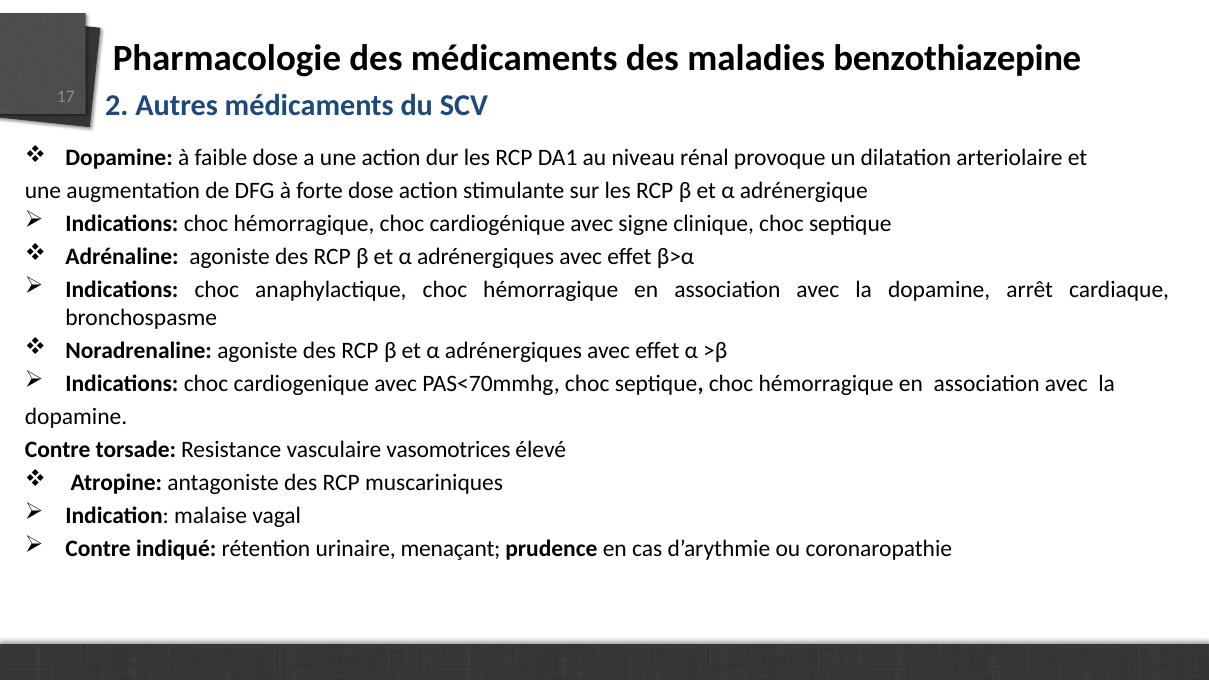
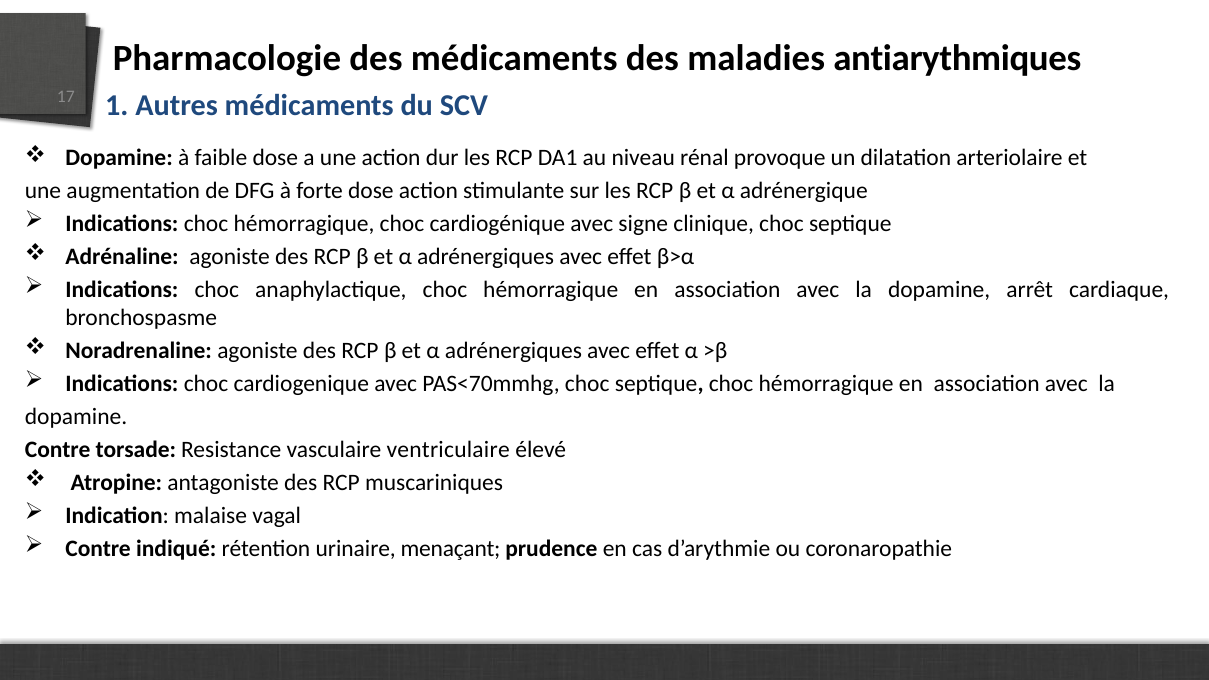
benzothiazepine: benzothiazepine -> antiarythmiques
2: 2 -> 1
vasomotrices: vasomotrices -> ventriculaire
